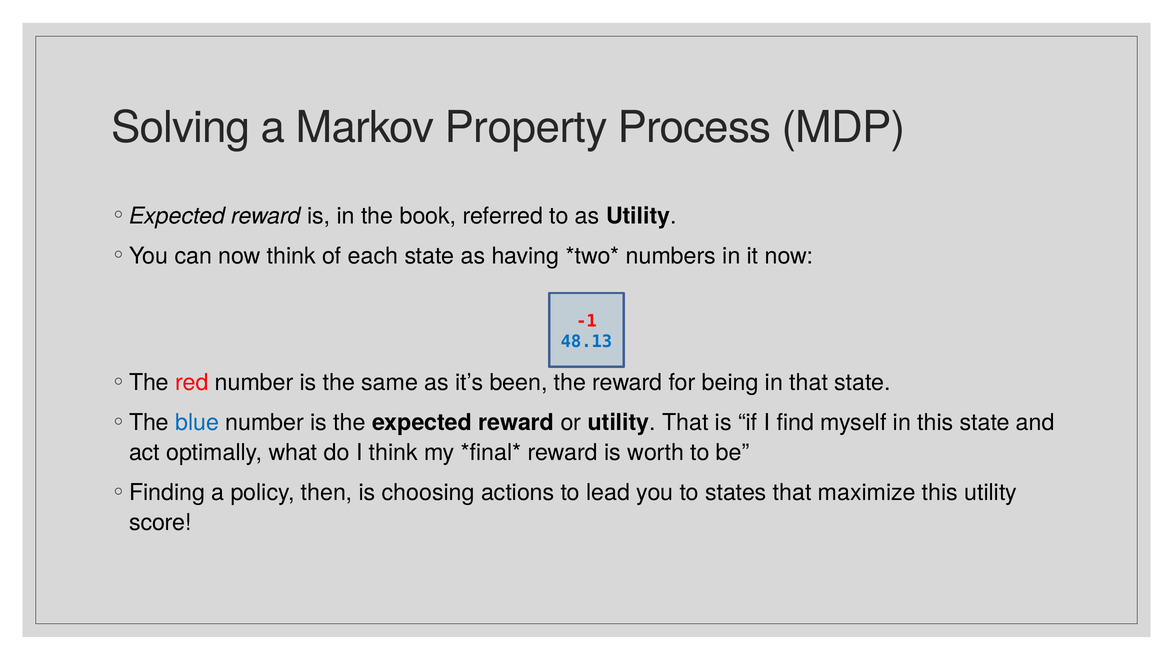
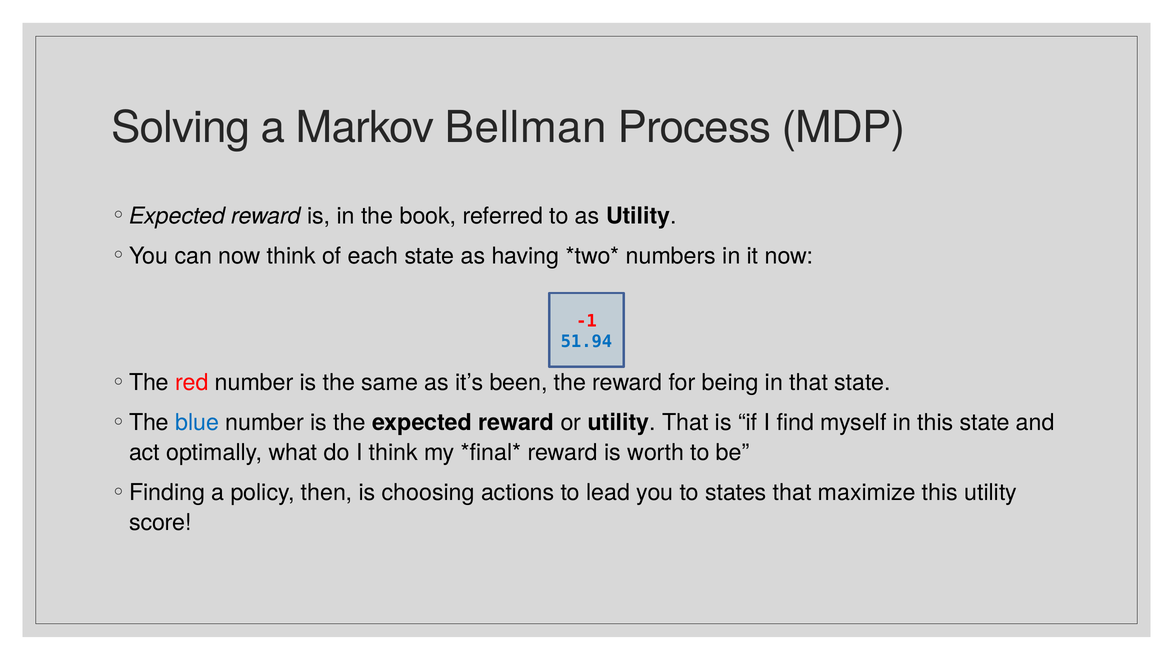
Property: Property -> Bellman
48.13: 48.13 -> 51.94
